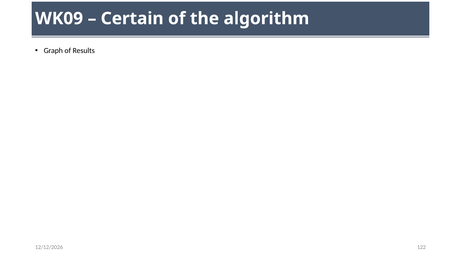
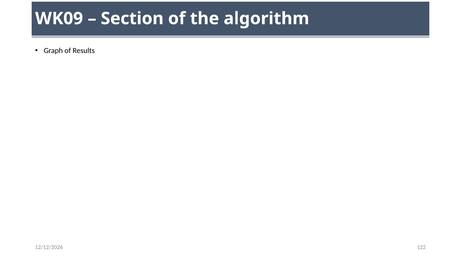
Certain: Certain -> Section
